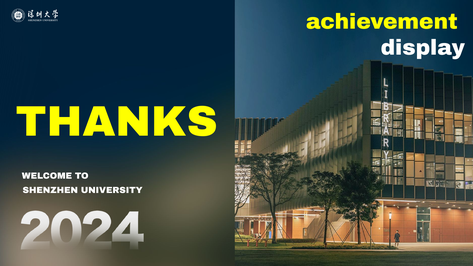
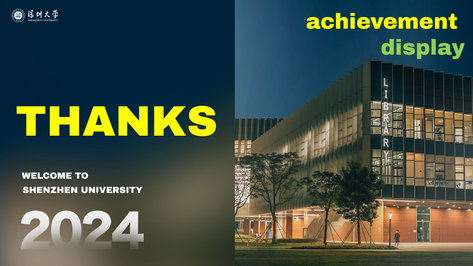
display colour: white -> light green
